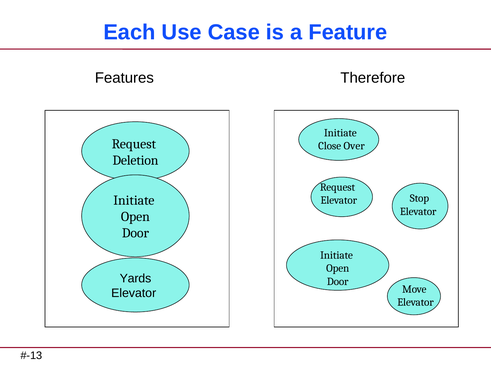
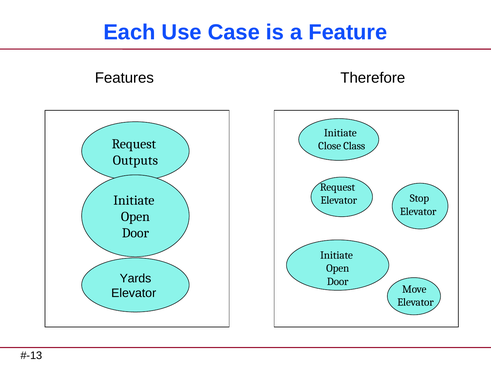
Over: Over -> Class
Deletion: Deletion -> Outputs
